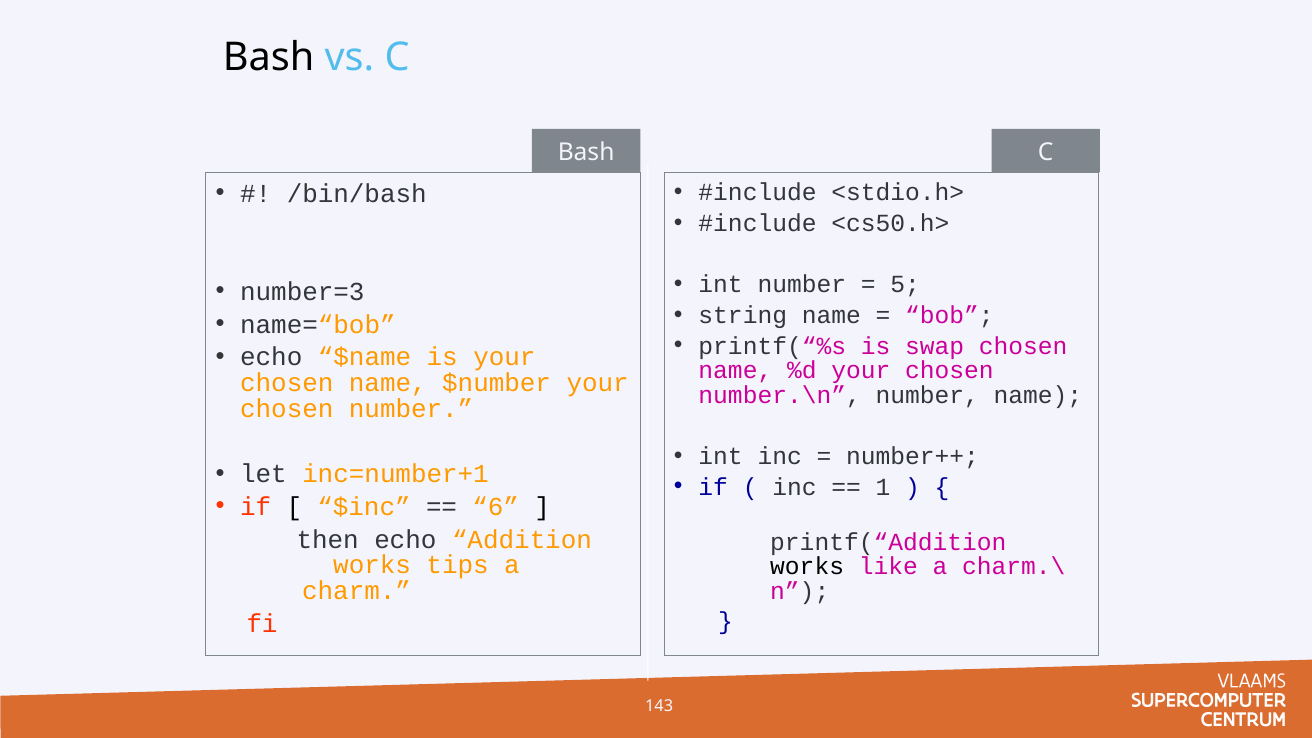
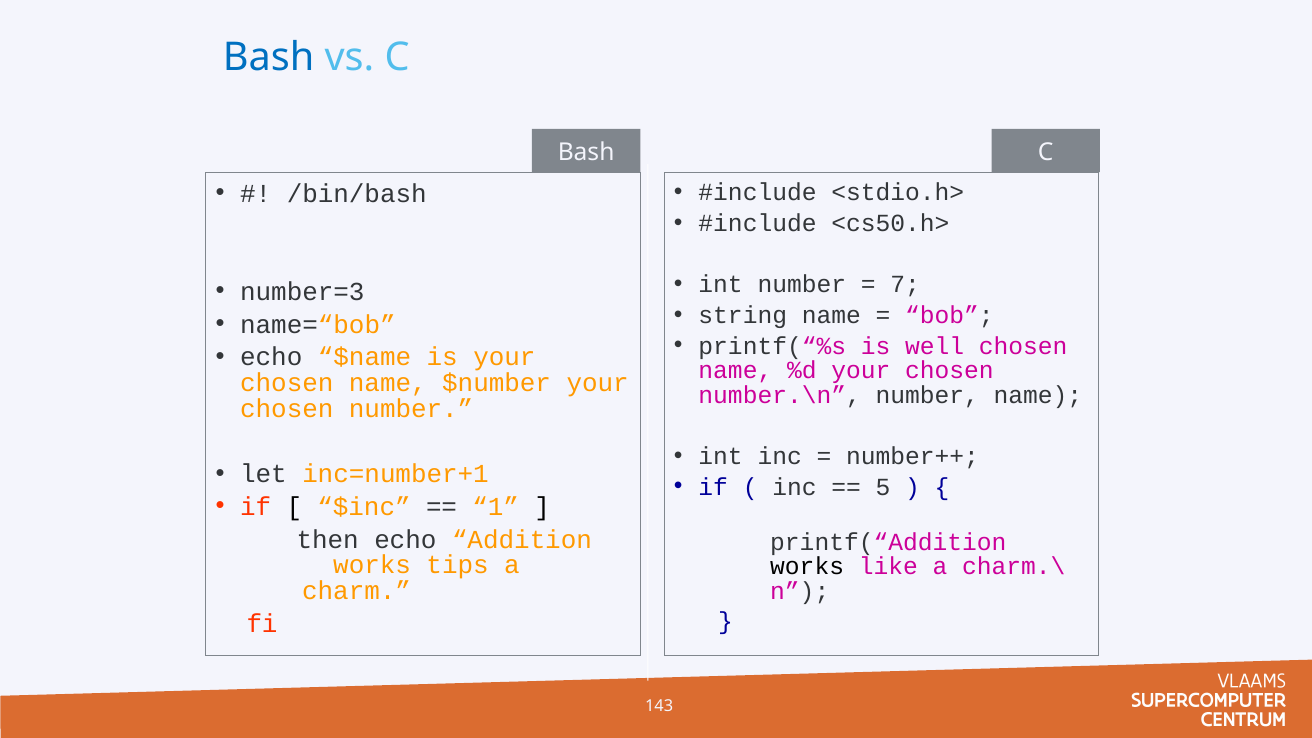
Bash at (269, 57) colour: black -> blue
5: 5 -> 7
swap: swap -> well
1: 1 -> 5
6: 6 -> 1
